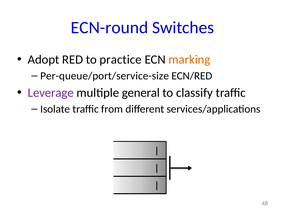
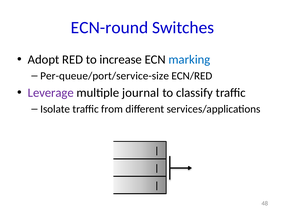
practice: practice -> increase
marking colour: orange -> blue
general: general -> journal
